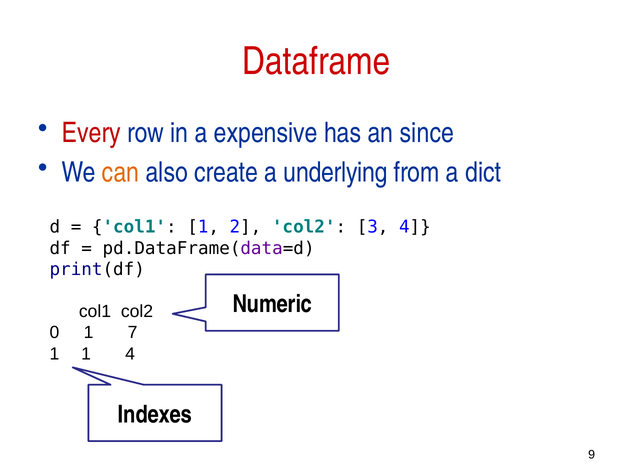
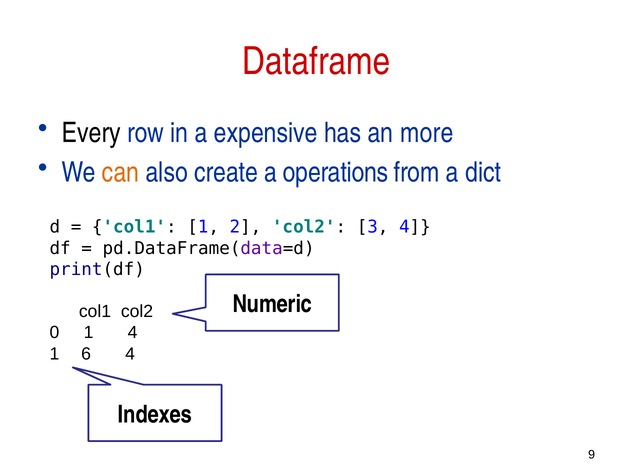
Every colour: red -> black
since: since -> more
underlying: underlying -> operations
1 7: 7 -> 4
1 1: 1 -> 6
